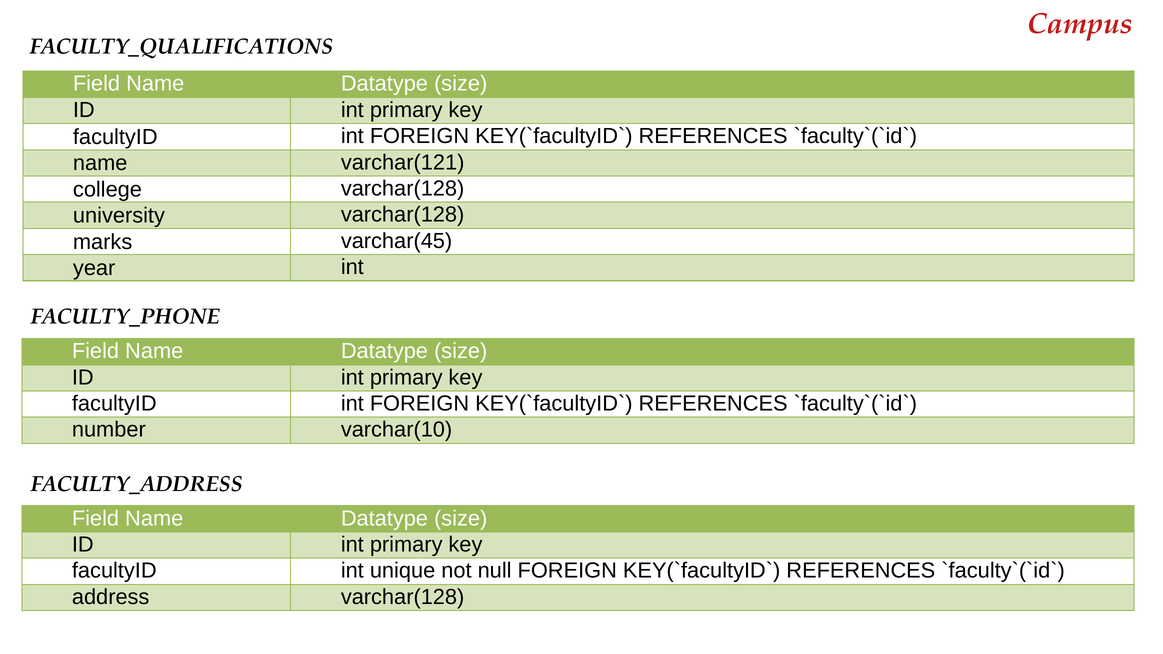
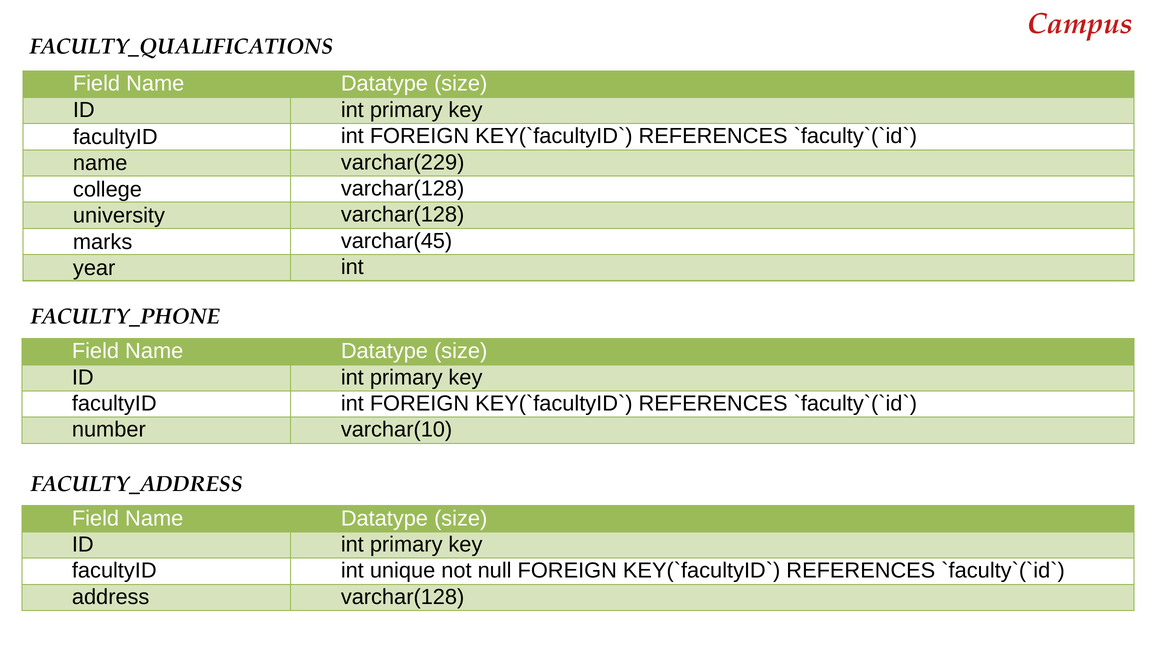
varchar(121: varchar(121 -> varchar(229
